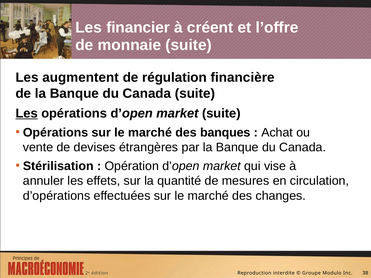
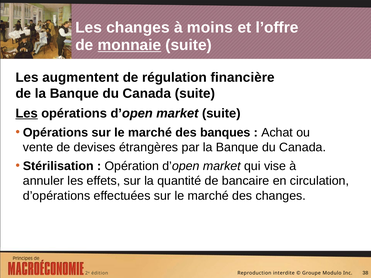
Les financier: financier -> changes
créent: créent -> moins
monnaie underline: none -> present
mesures: mesures -> bancaire
